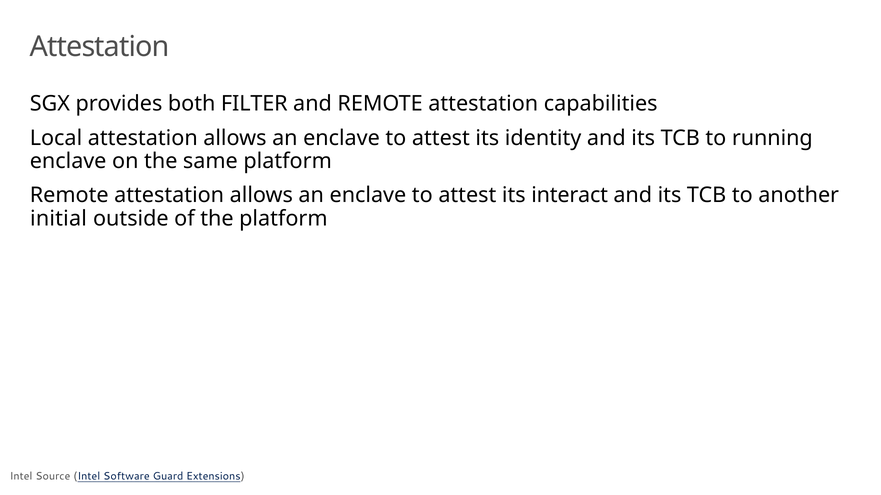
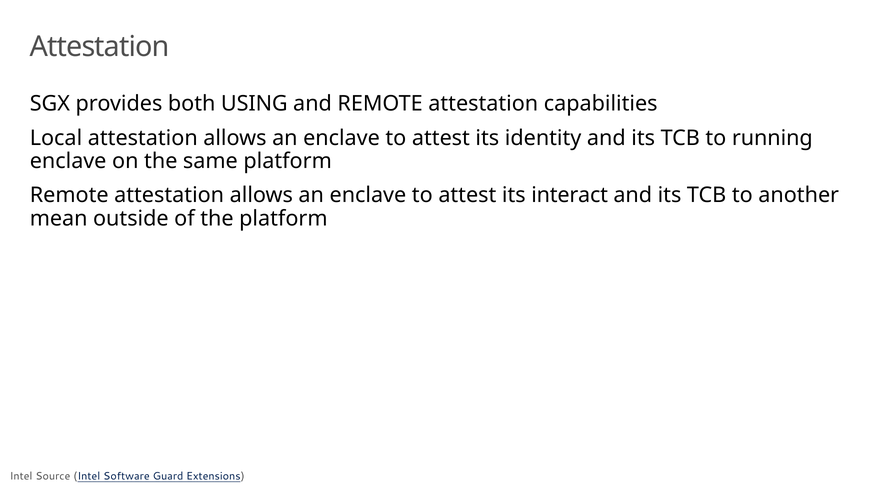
FILTER: FILTER -> USING
initial: initial -> mean
